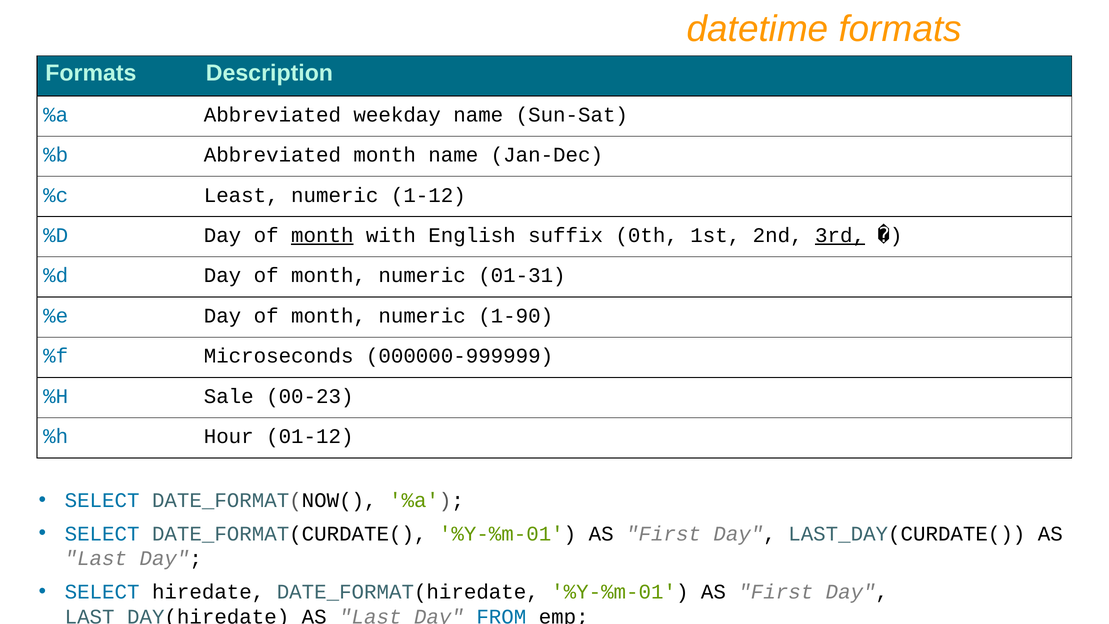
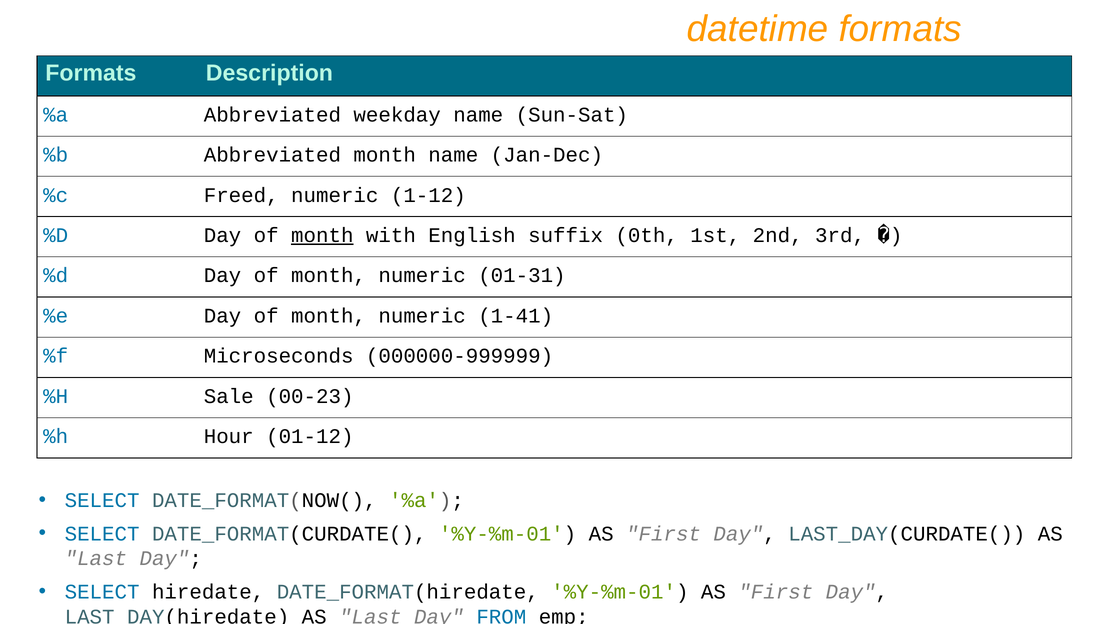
Least: Least -> Freed
3rd underline: present -> none
1-90: 1-90 -> 1-41
